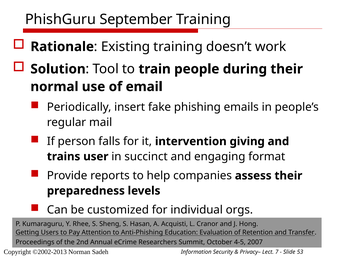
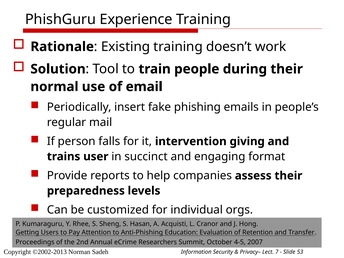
September: September -> Experience
